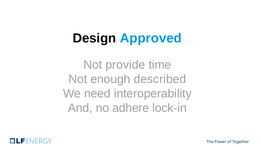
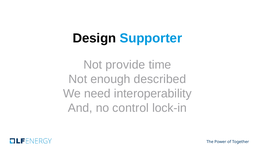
Approved: Approved -> Supporter
adhere: adhere -> control
